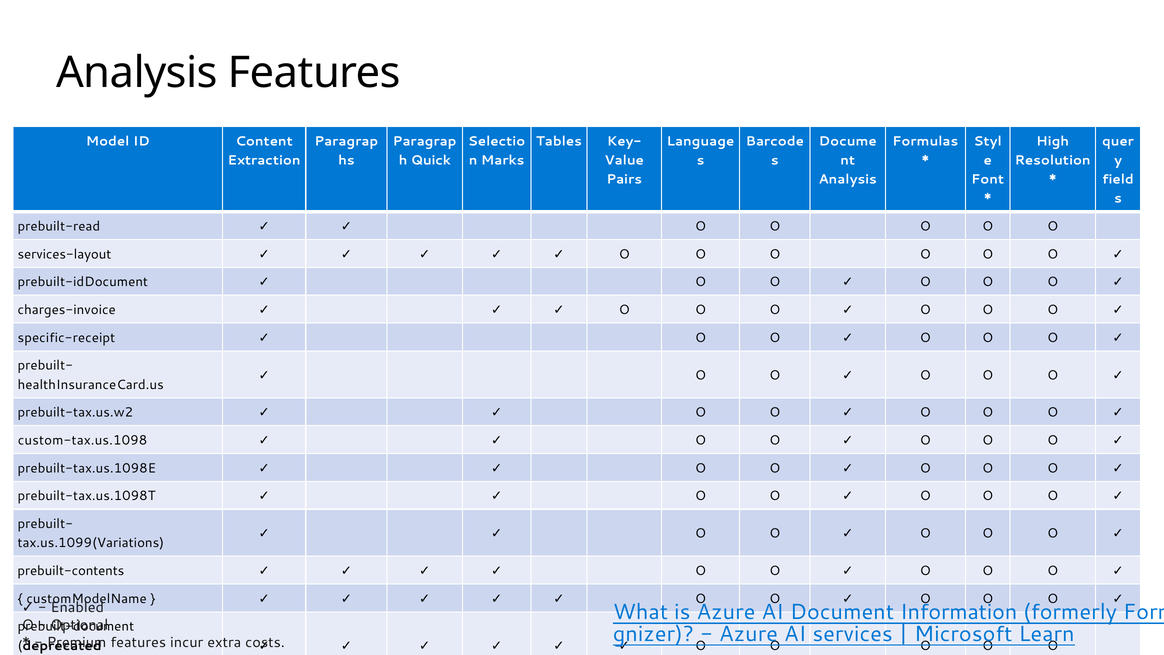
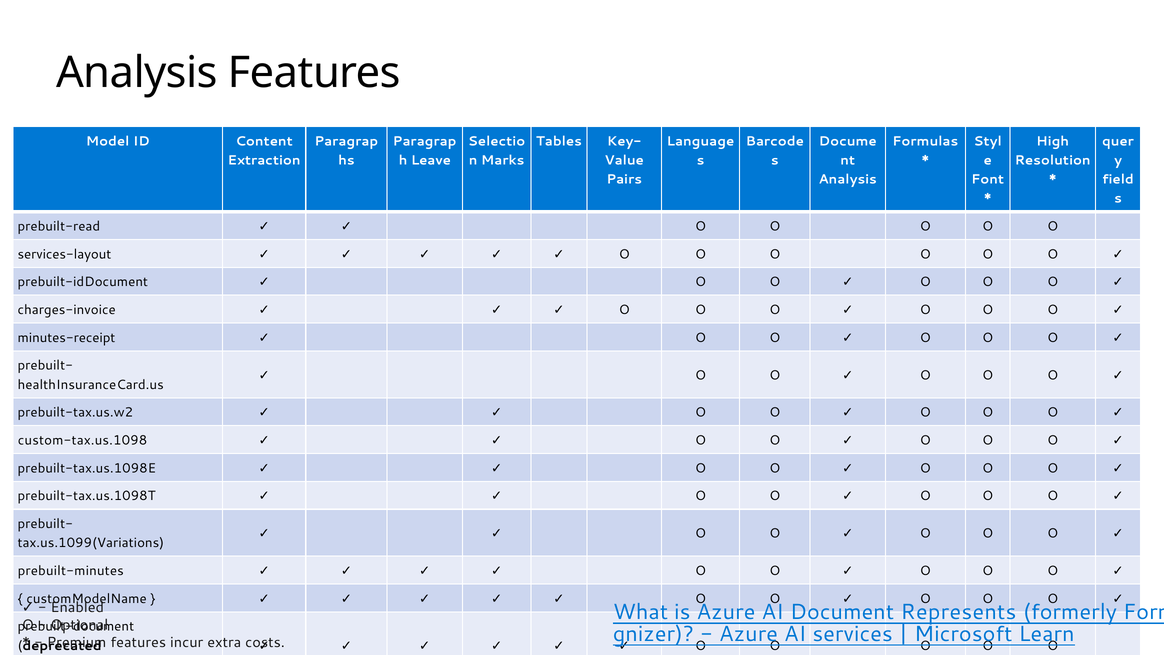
Quick: Quick -> Leave
specific-receipt: specific-receipt -> minutes-receipt
prebuilt-contents: prebuilt-contents -> prebuilt-minutes
Information: Information -> Represents
